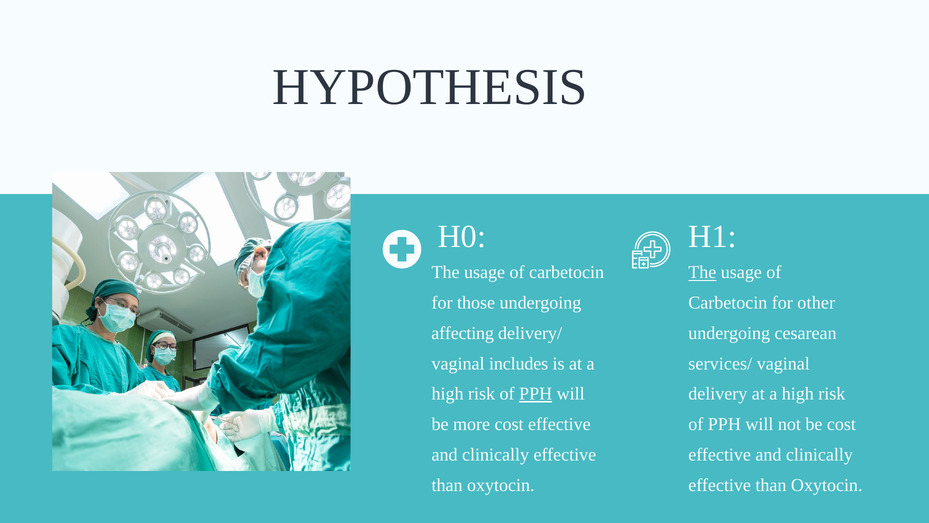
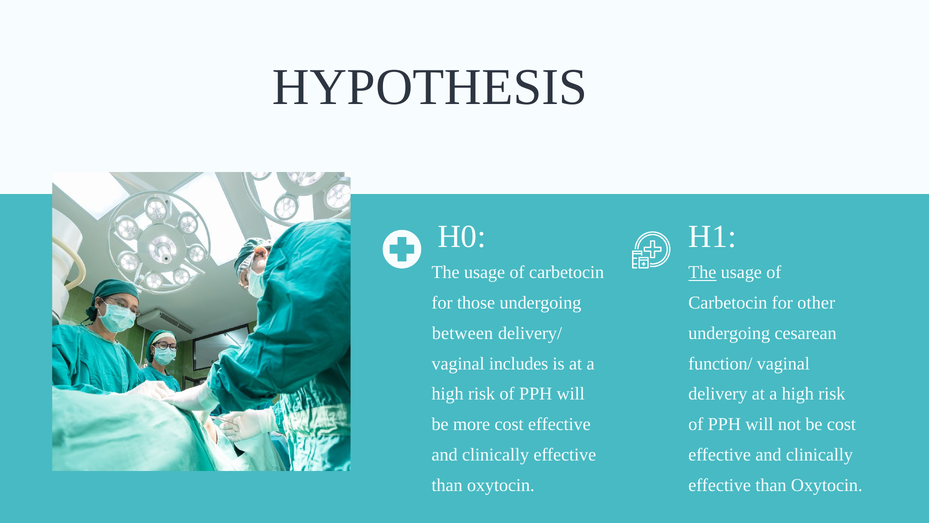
affecting: affecting -> between
services/: services/ -> function/
PPH at (536, 394) underline: present -> none
